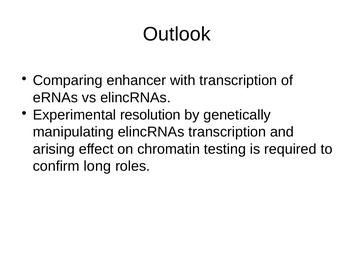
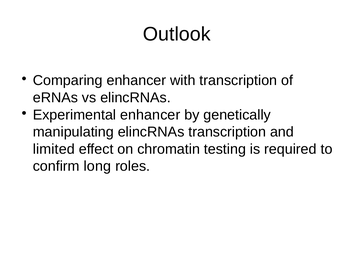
Experimental resolution: resolution -> enhancer
arising: arising -> limited
